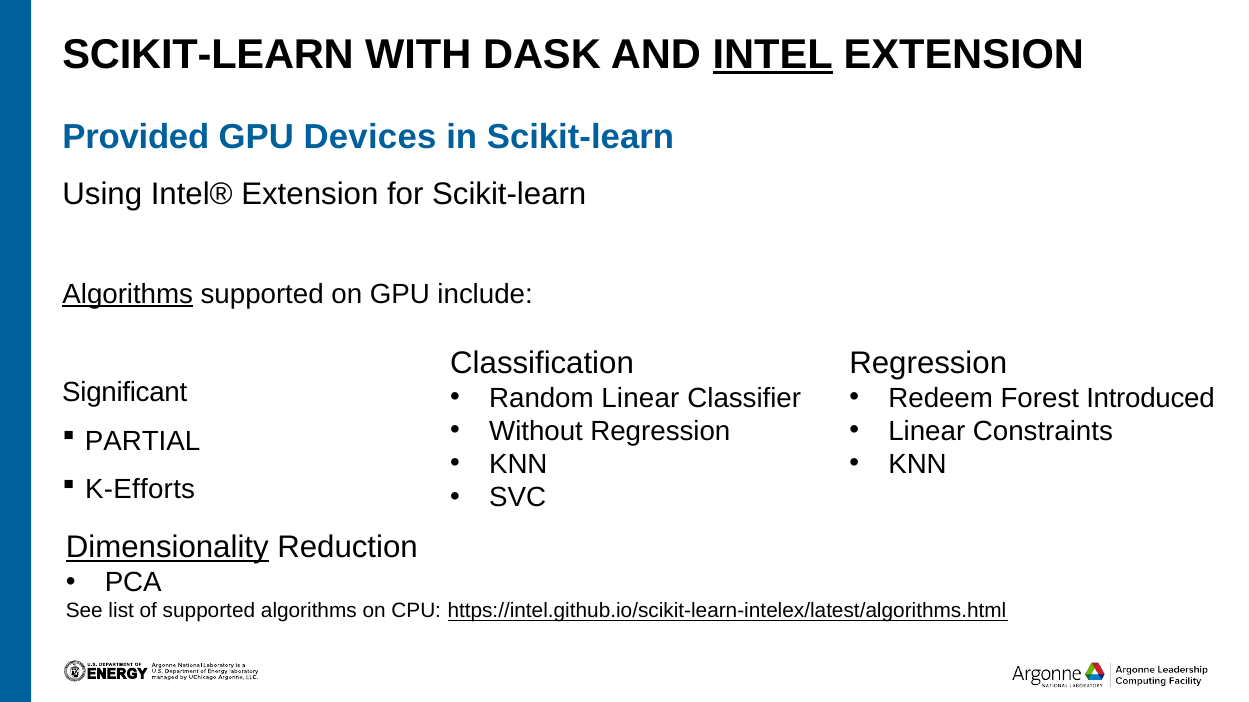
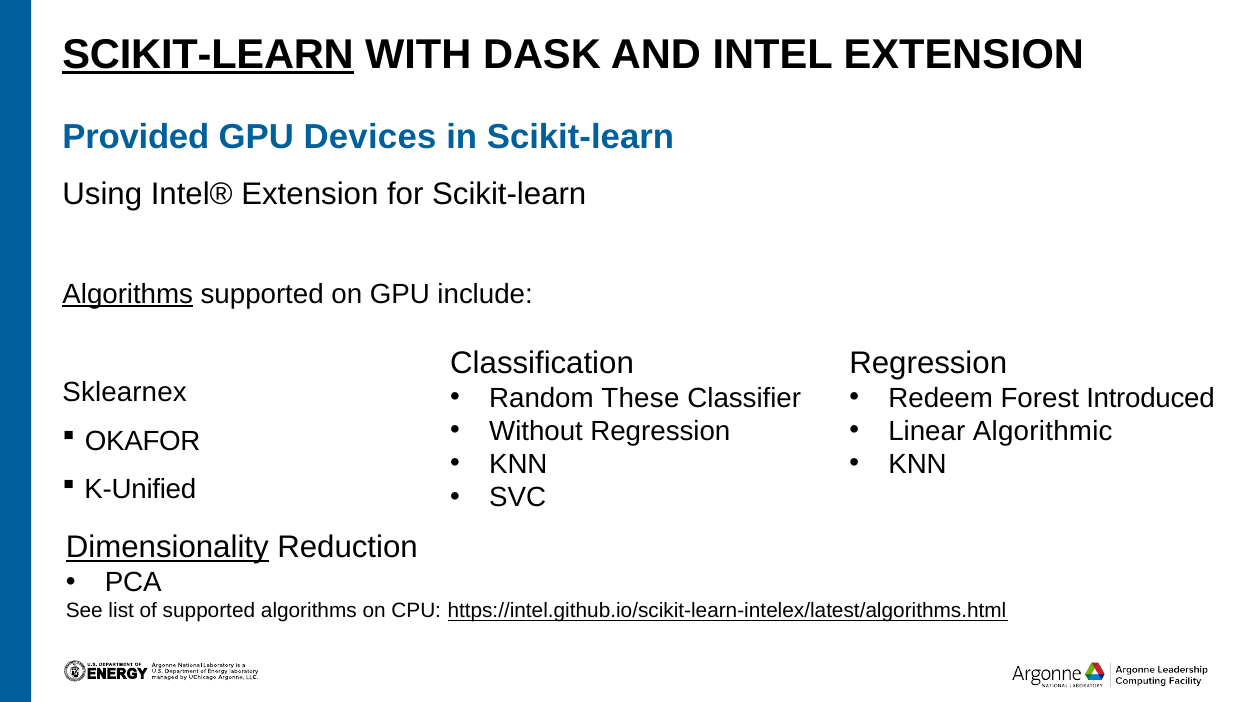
SCIKIT-LEARN at (208, 55) underline: none -> present
INTEL underline: present -> none
Significant: Significant -> Sklearnex
Random Linear: Linear -> These
Constraints: Constraints -> Algorithmic
PARTIAL: PARTIAL -> OKAFOR
K-Efforts: K-Efforts -> K-Unified
